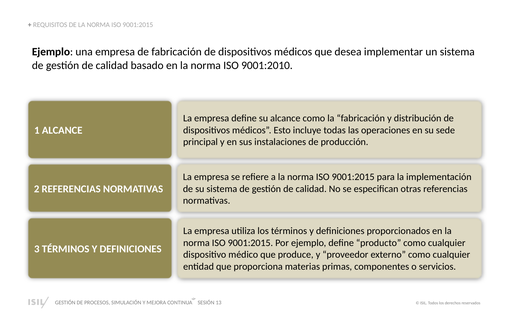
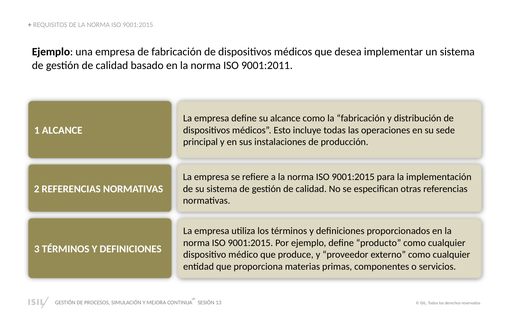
9001:2010: 9001:2010 -> 9001:2011
